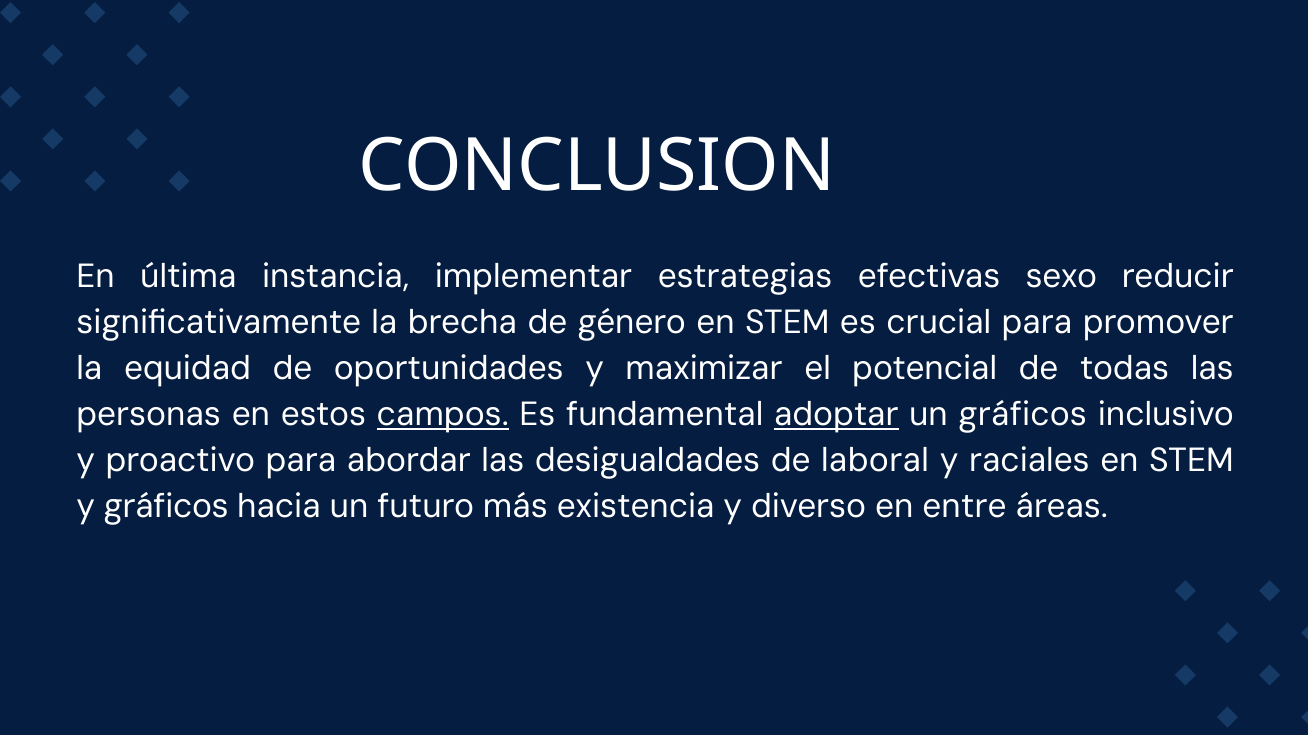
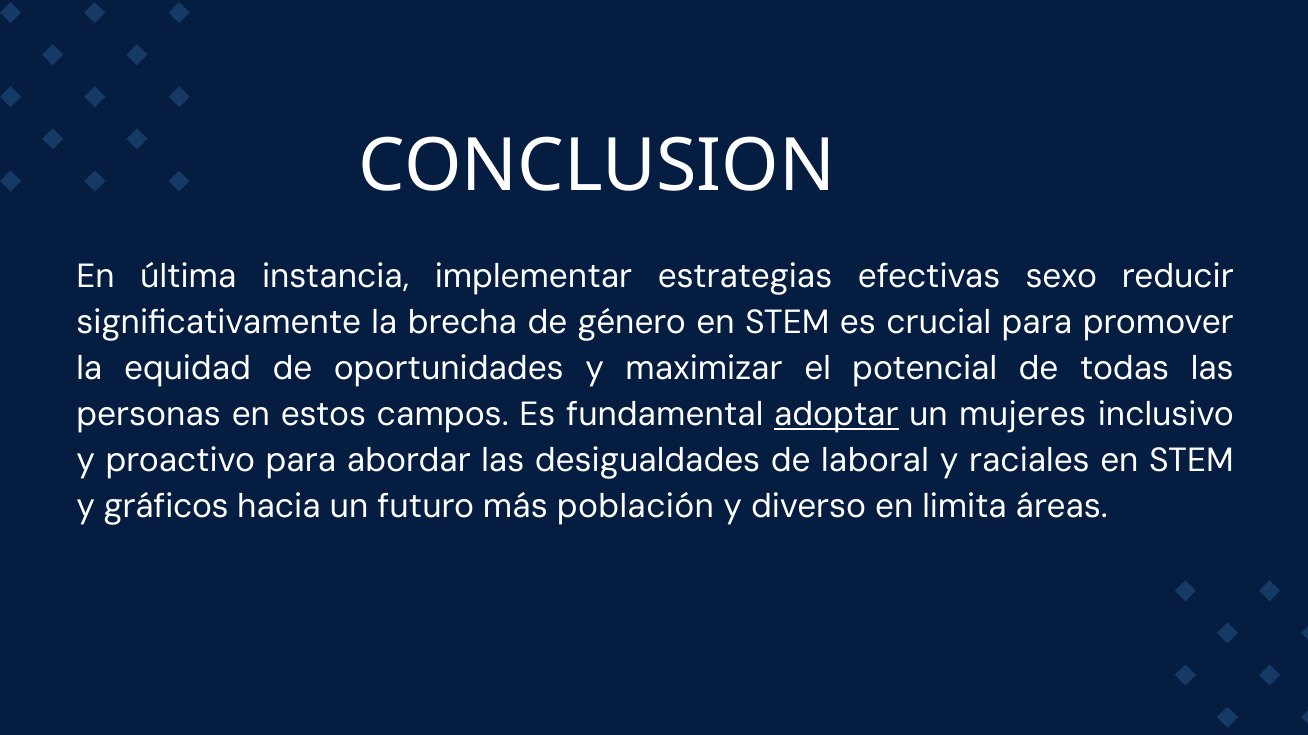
campos underline: present -> none
un gráficos: gráficos -> mujeres
existencia: existencia -> población
entre: entre -> limita
